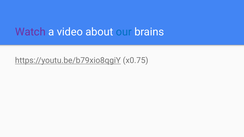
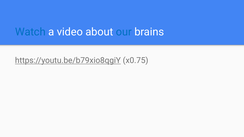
Watch colour: purple -> blue
